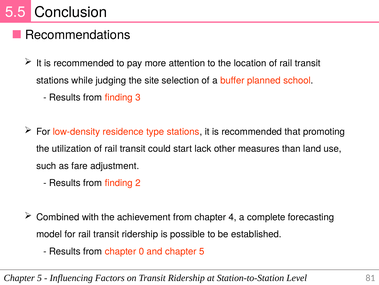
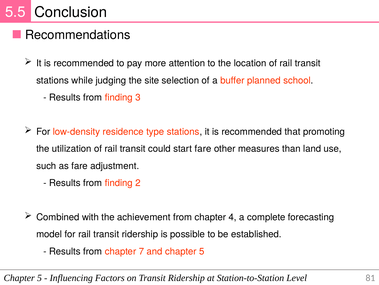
start lack: lack -> fare
0: 0 -> 7
